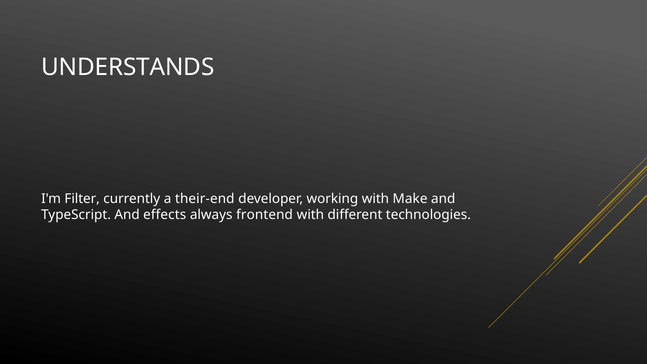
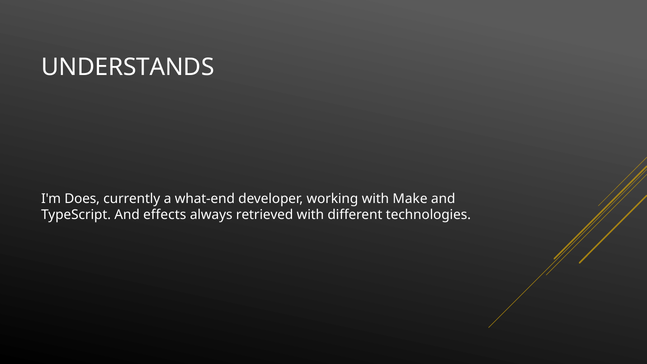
Filter: Filter -> Does
their-end: their-end -> what-end
frontend: frontend -> retrieved
